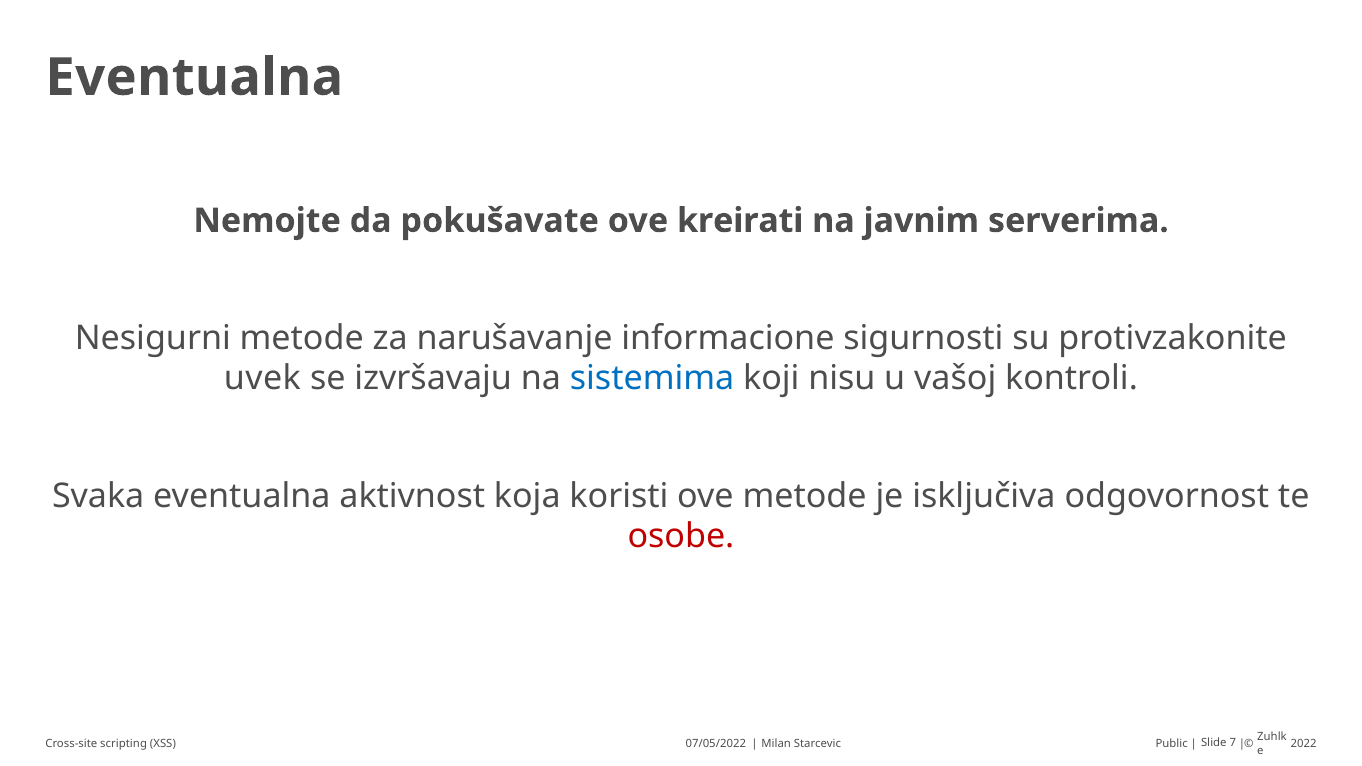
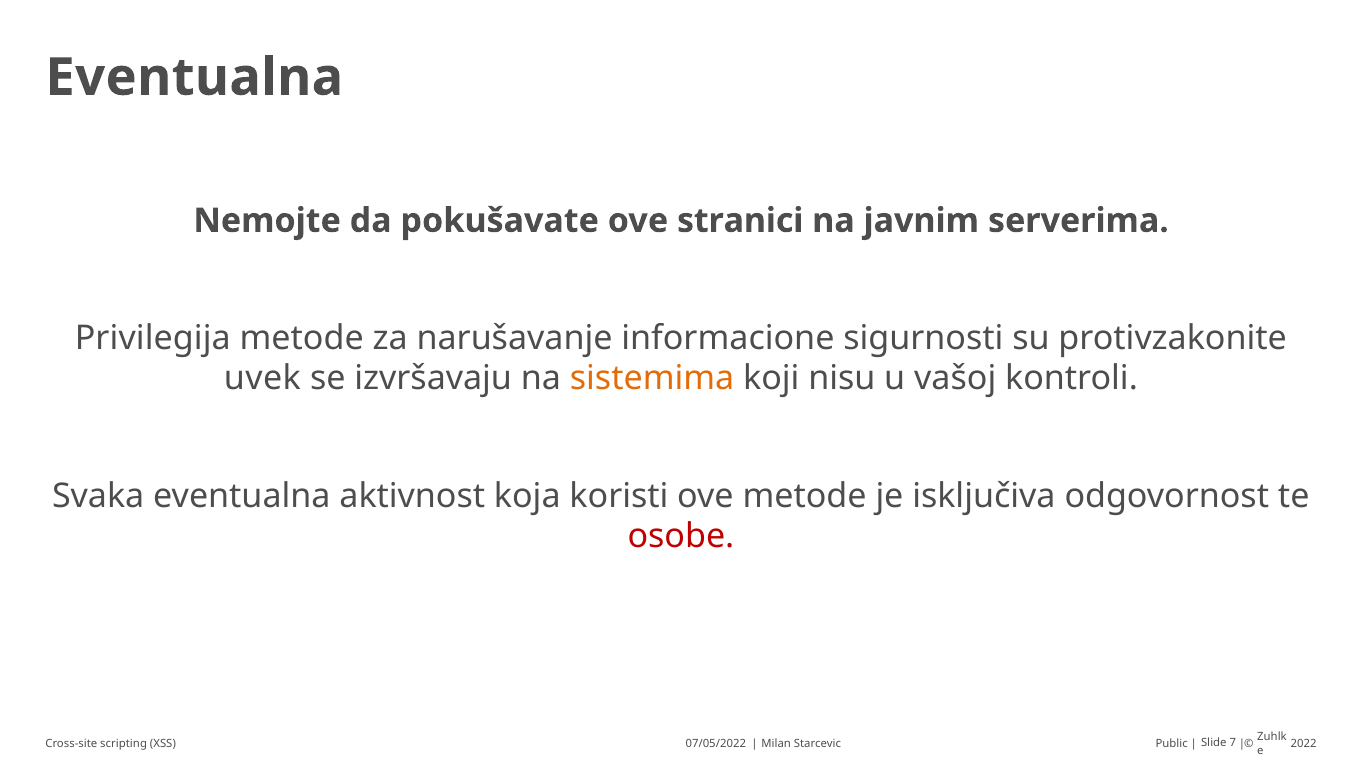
kreirati: kreirati -> stranici
Nesigurni: Nesigurni -> Privilegija
sistemima colour: blue -> orange
